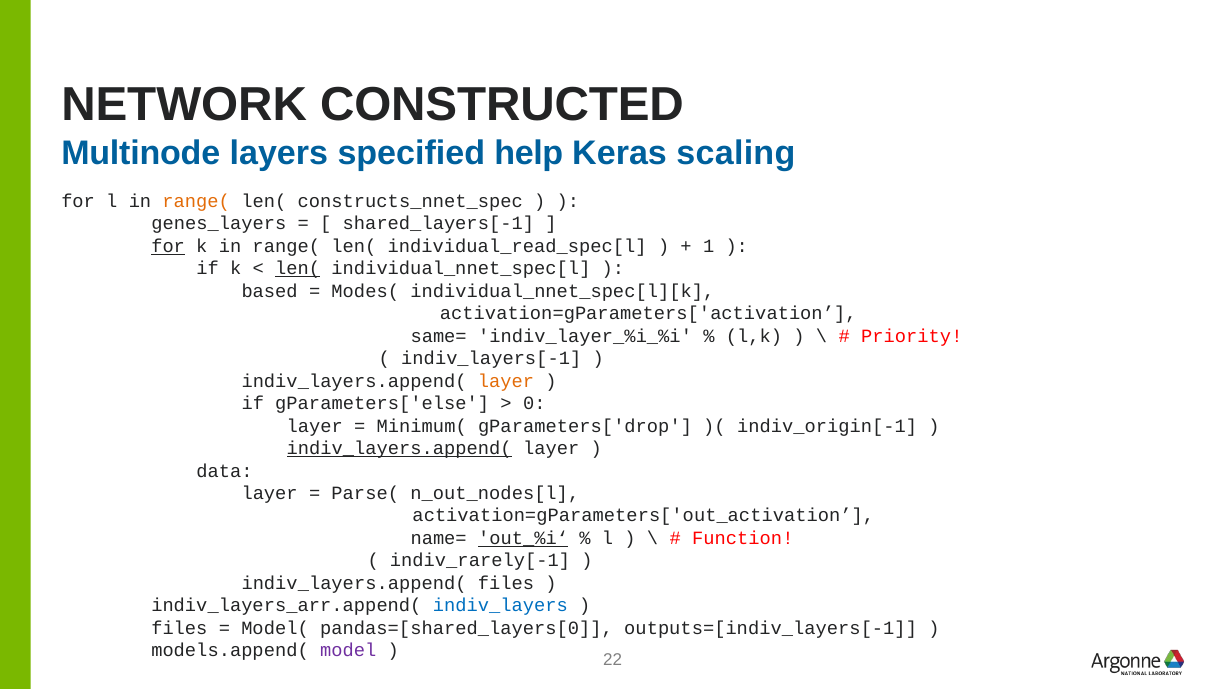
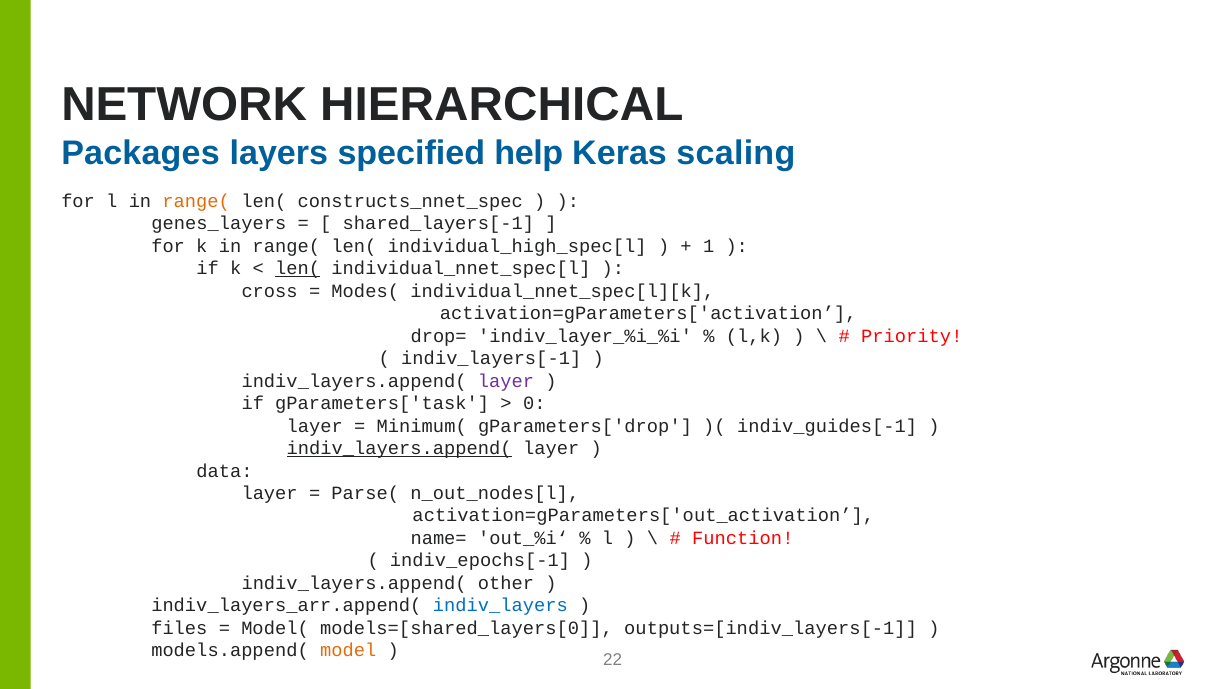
CONSTRUCTED: CONSTRUCTED -> HIERARCHICAL
Multinode: Multinode -> Packages
for at (168, 246) underline: present -> none
individual_read_spec[l: individual_read_spec[l -> individual_high_spec[l
based: based -> cross
same=: same= -> drop=
layer at (506, 381) colour: orange -> purple
gParameters['else: gParameters['else -> gParameters['task
indiv_origin[-1: indiv_origin[-1 -> indiv_guides[-1
out_%i‘ underline: present -> none
indiv_rarely[-1: indiv_rarely[-1 -> indiv_epochs[-1
indiv_layers.append( files: files -> other
pandas=[shared_layers[0: pandas=[shared_layers[0 -> models=[shared_layers[0
model colour: purple -> orange
